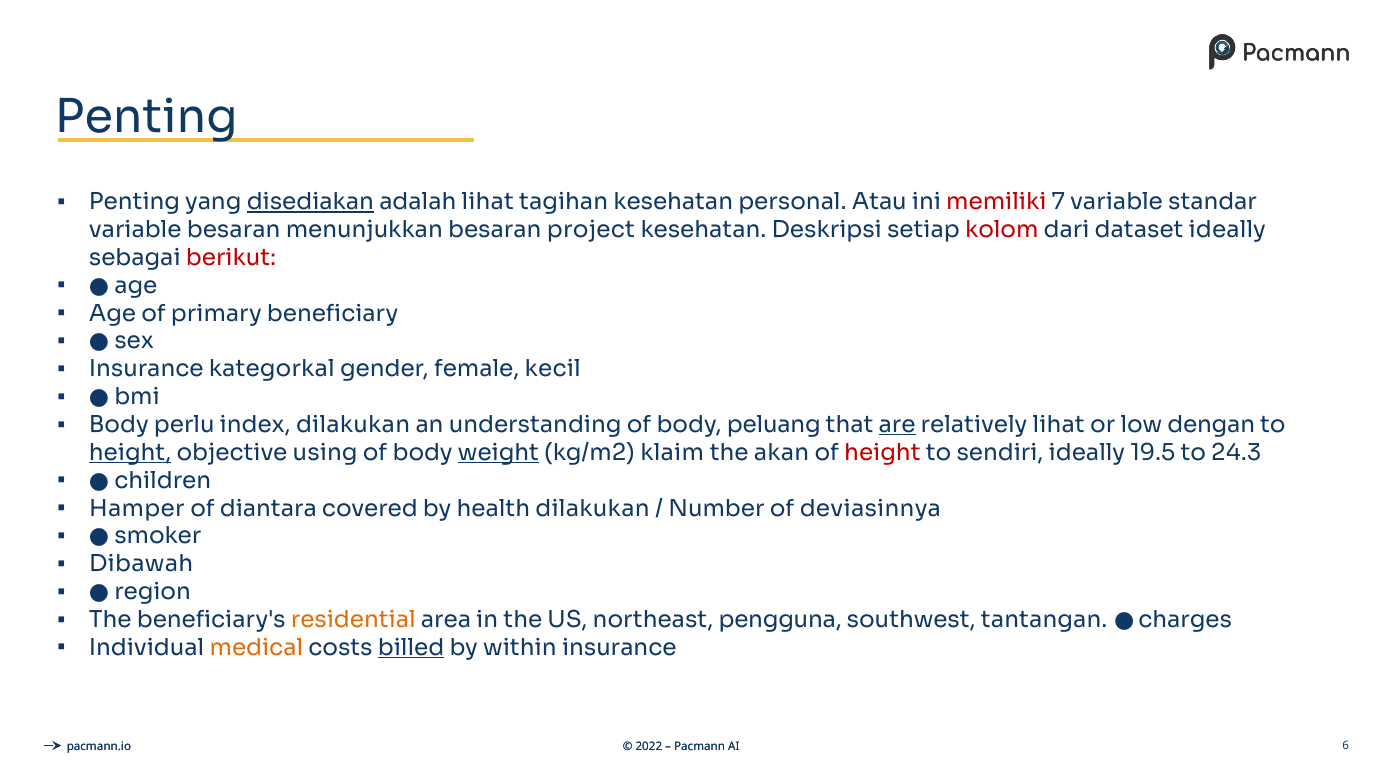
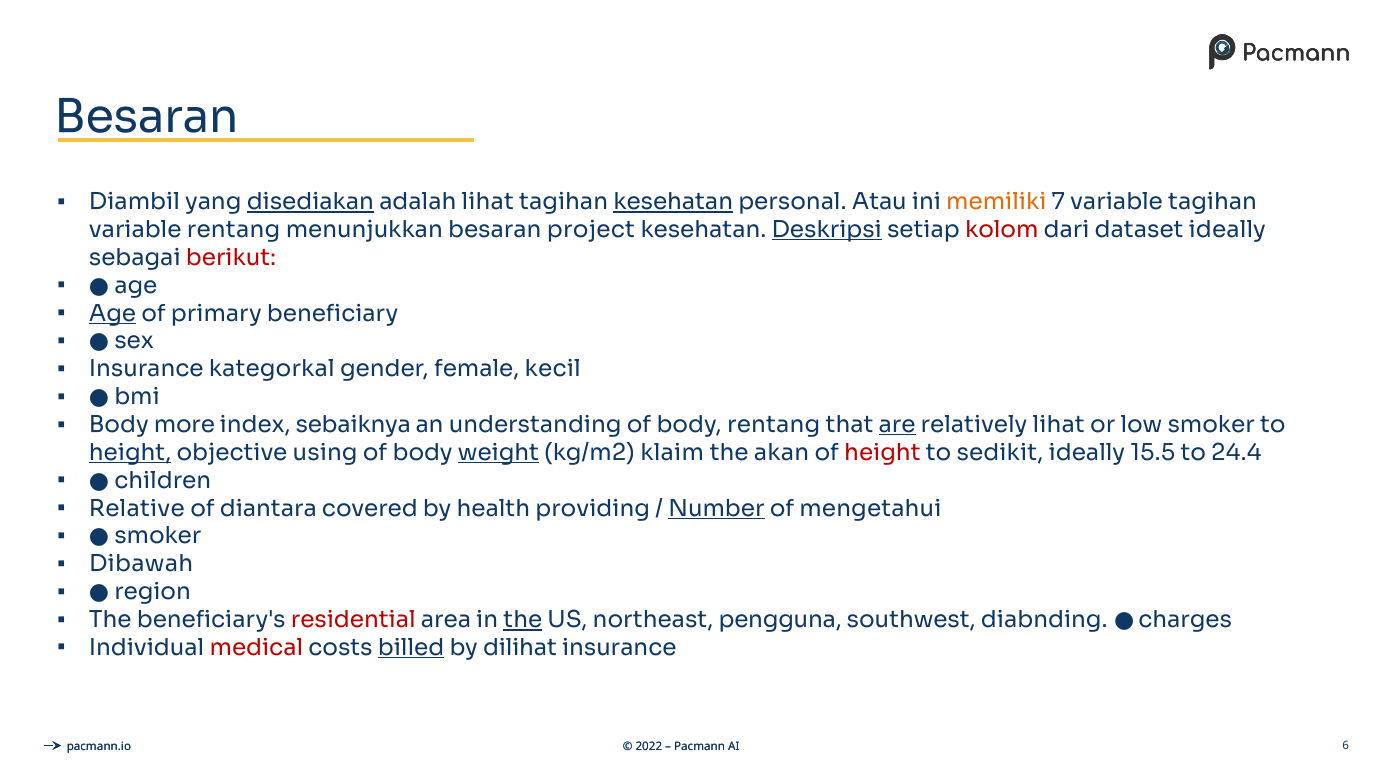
Penting at (146, 117): Penting -> Besaran
Penting at (134, 202): Penting -> Diambil
kesehatan at (673, 202) underline: none -> present
memiliki colour: red -> orange
variable standar: standar -> tagihan
variable besaran: besaran -> rentang
Deskripsi underline: none -> present
Age underline: none -> present
perlu: perlu -> more
index dilakukan: dilakukan -> sebaiknya
body peluang: peluang -> rentang
dengan: dengan -> smoker
sendiri: sendiri -> sedikit
19.5: 19.5 -> 15.5
24.3: 24.3 -> 24.4
Hamper: Hamper -> Relative
health dilakukan: dilakukan -> providing
Number underline: none -> present
deviasinnya: deviasinnya -> mengetahui
residential colour: orange -> red
the at (523, 619) underline: none -> present
tantangan: tantangan -> diabnding
medical colour: orange -> red
within: within -> dilihat
